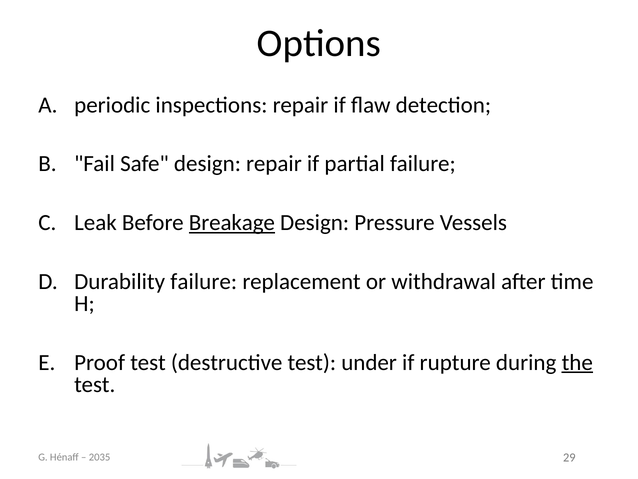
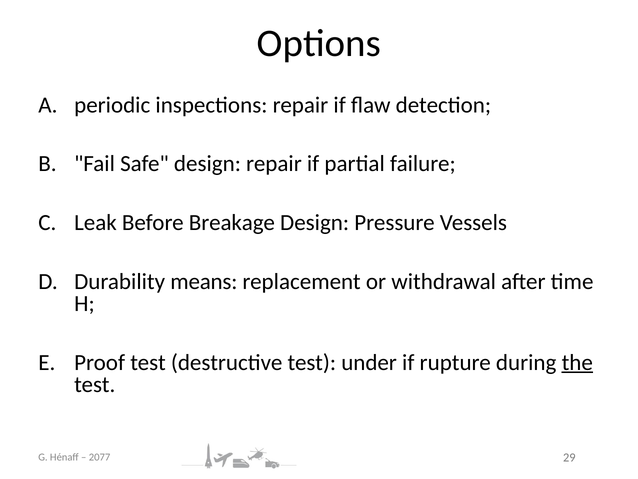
Breakage underline: present -> none
Durability failure: failure -> means
2035: 2035 -> 2077
